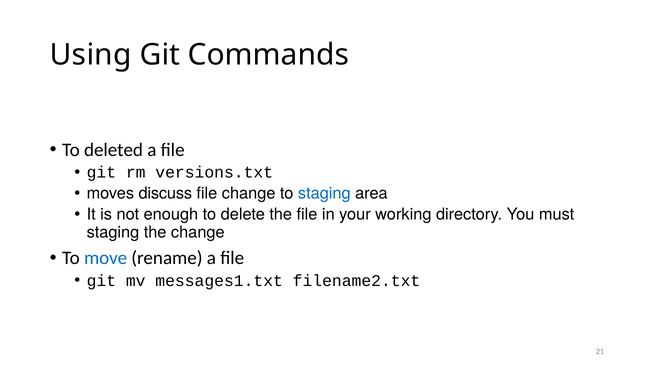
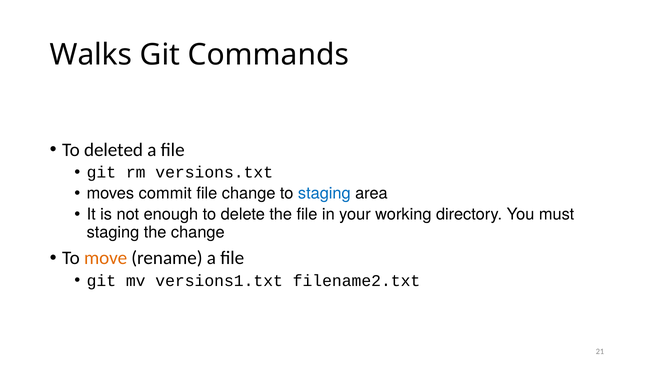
Using: Using -> Walks
discuss: discuss -> commit
move colour: blue -> orange
messages1.txt: messages1.txt -> versions1.txt
